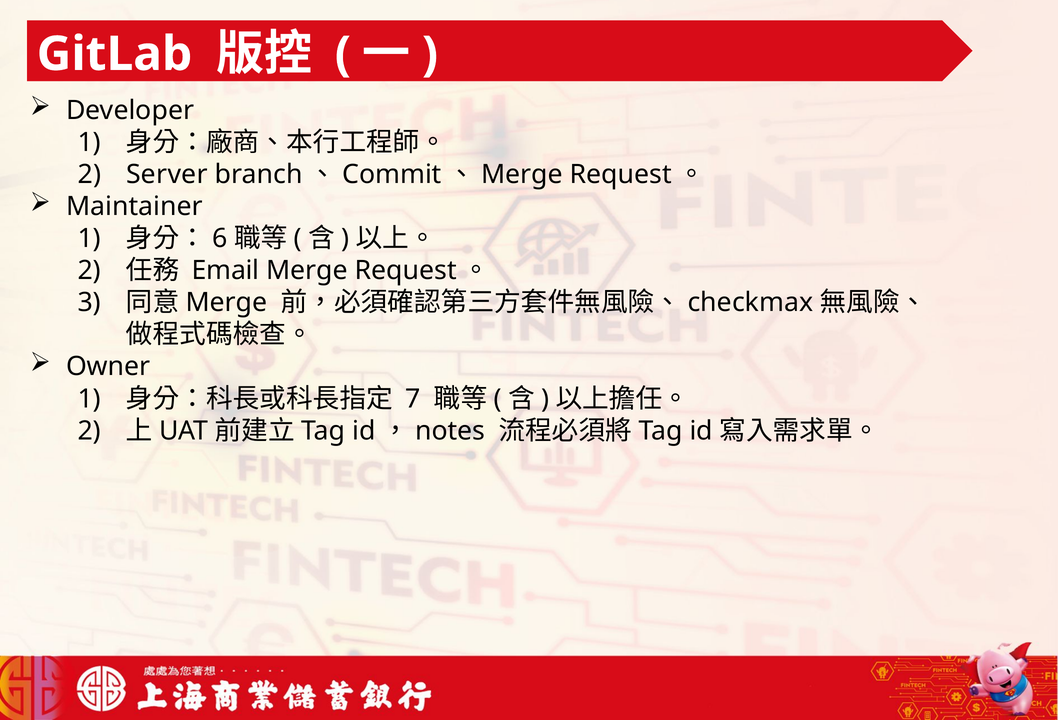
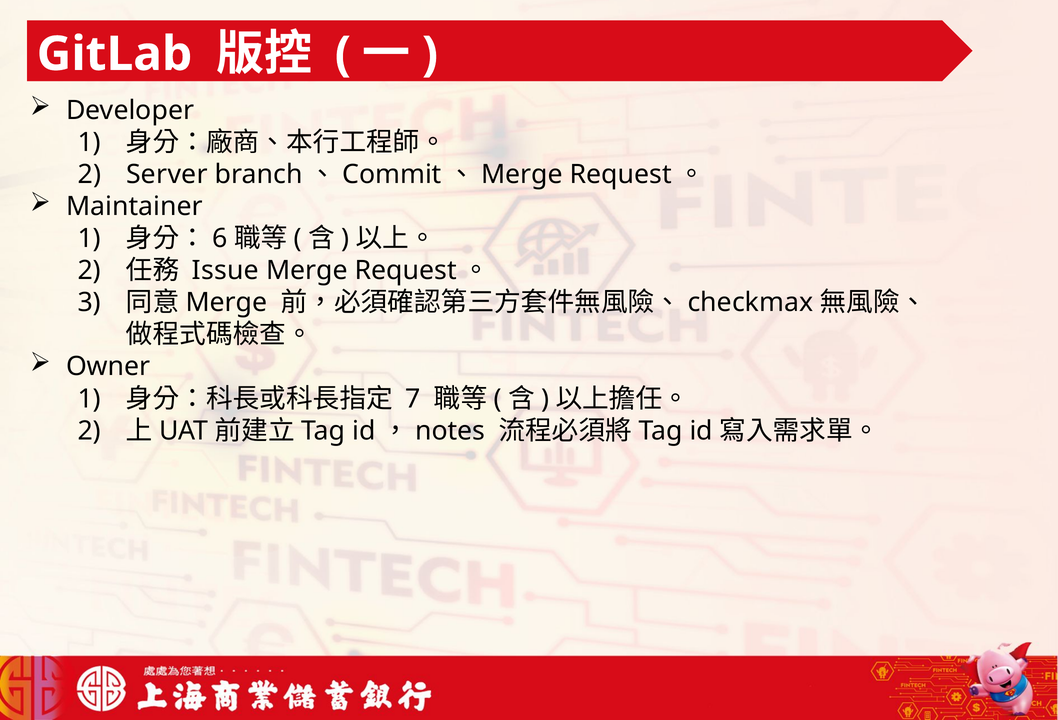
Email: Email -> Issue
